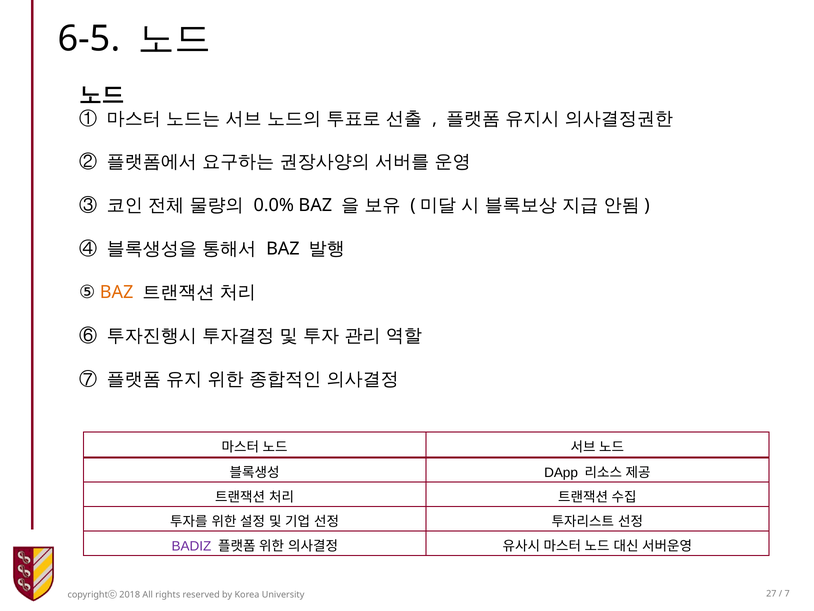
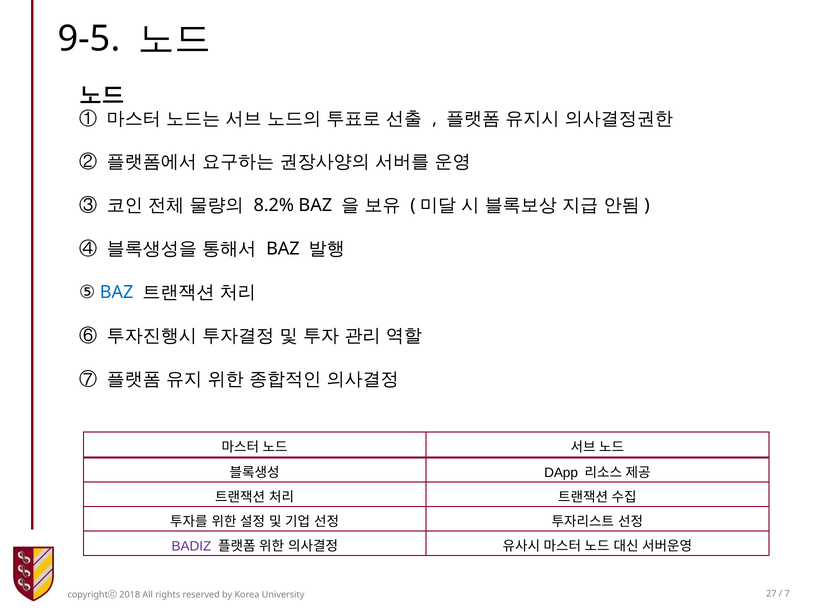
6-5: 6-5 -> 9-5
0.0%: 0.0% -> 8.2%
BAZ at (117, 292) colour: orange -> blue
